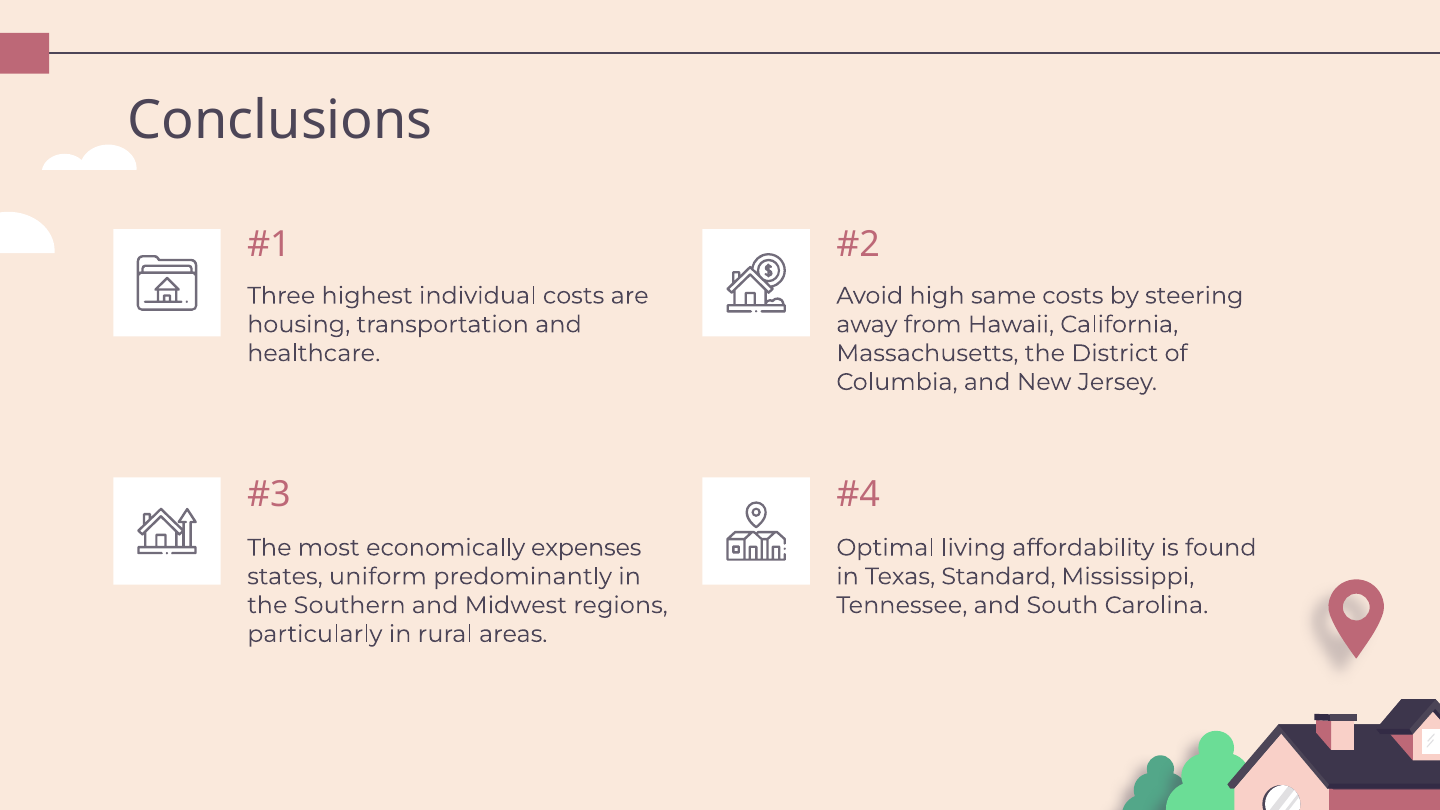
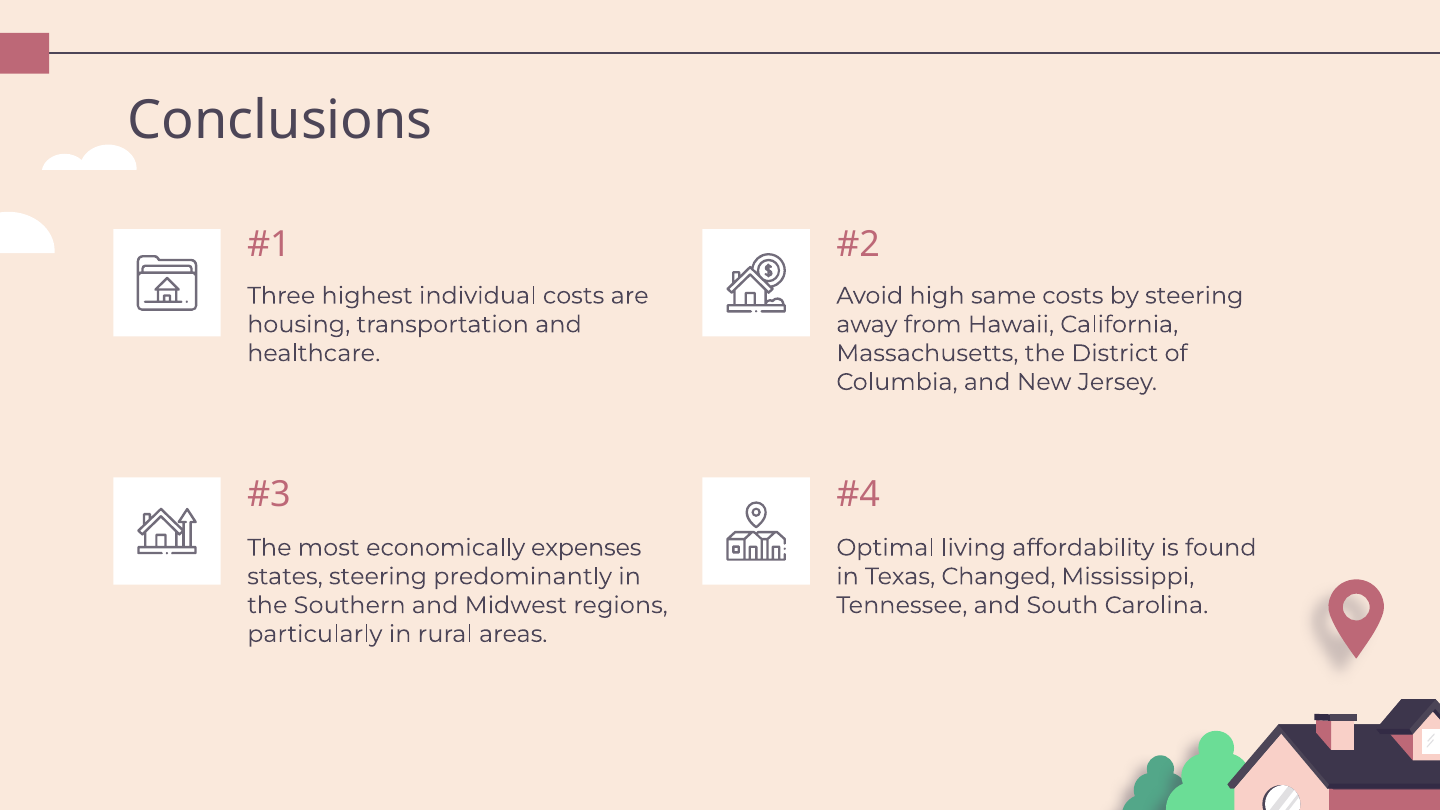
states uniform: uniform -> steering
Standard: Standard -> Changed
